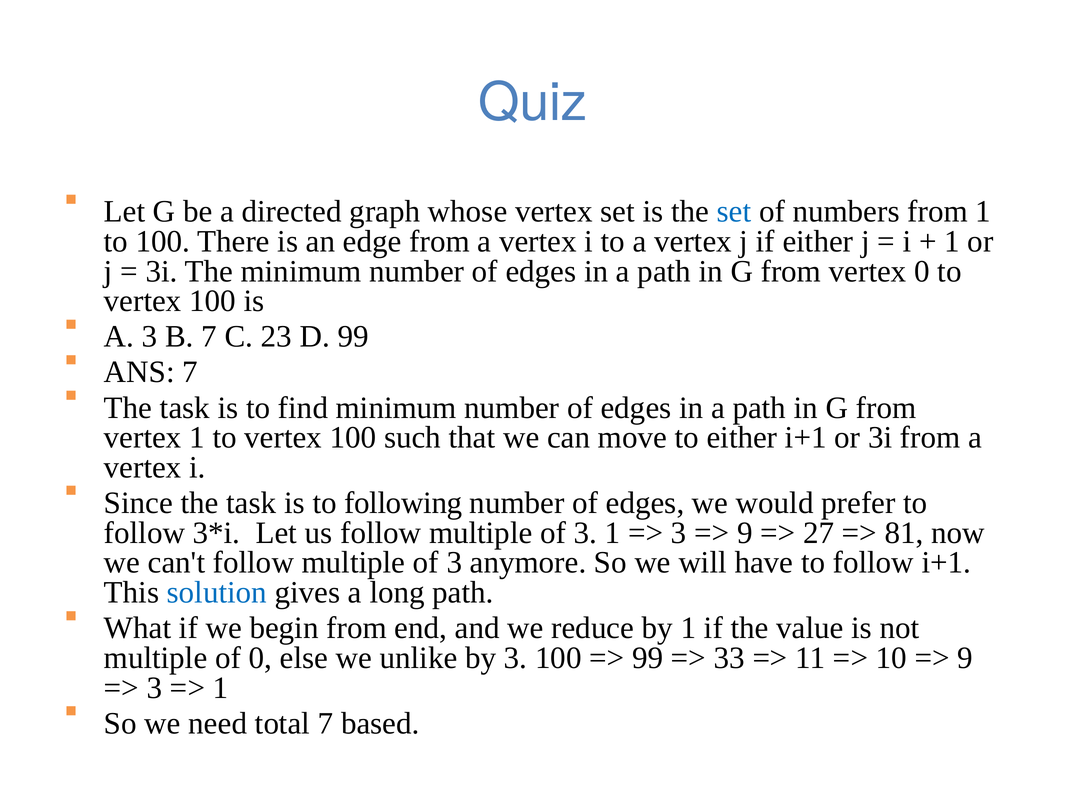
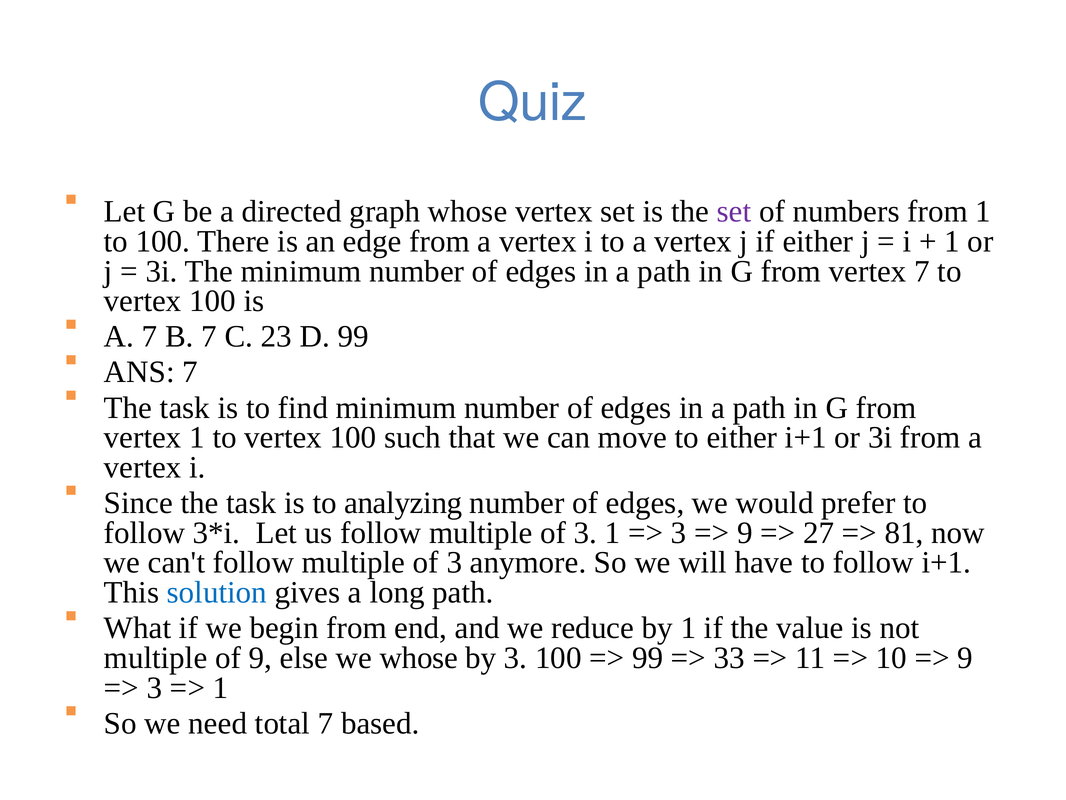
set at (734, 211) colour: blue -> purple
vertex 0: 0 -> 7
A 3: 3 -> 7
following: following -> analyzing
of 0: 0 -> 9
we unlike: unlike -> whose
